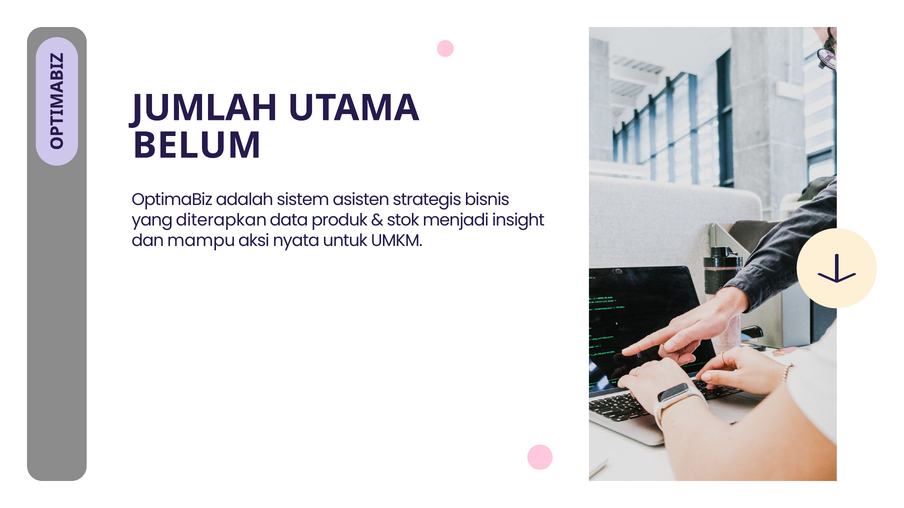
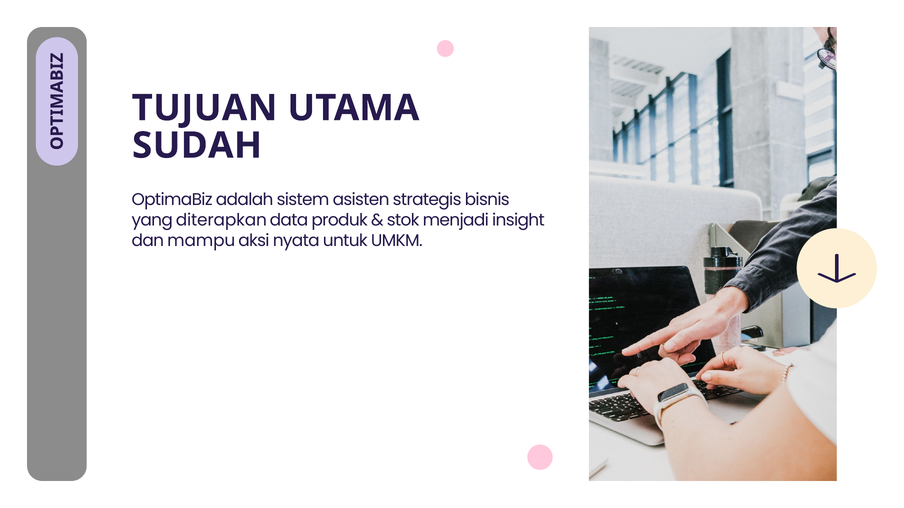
JUMLAH: JUMLAH -> TUJUAN
BELUM: BELUM -> SUDAH
